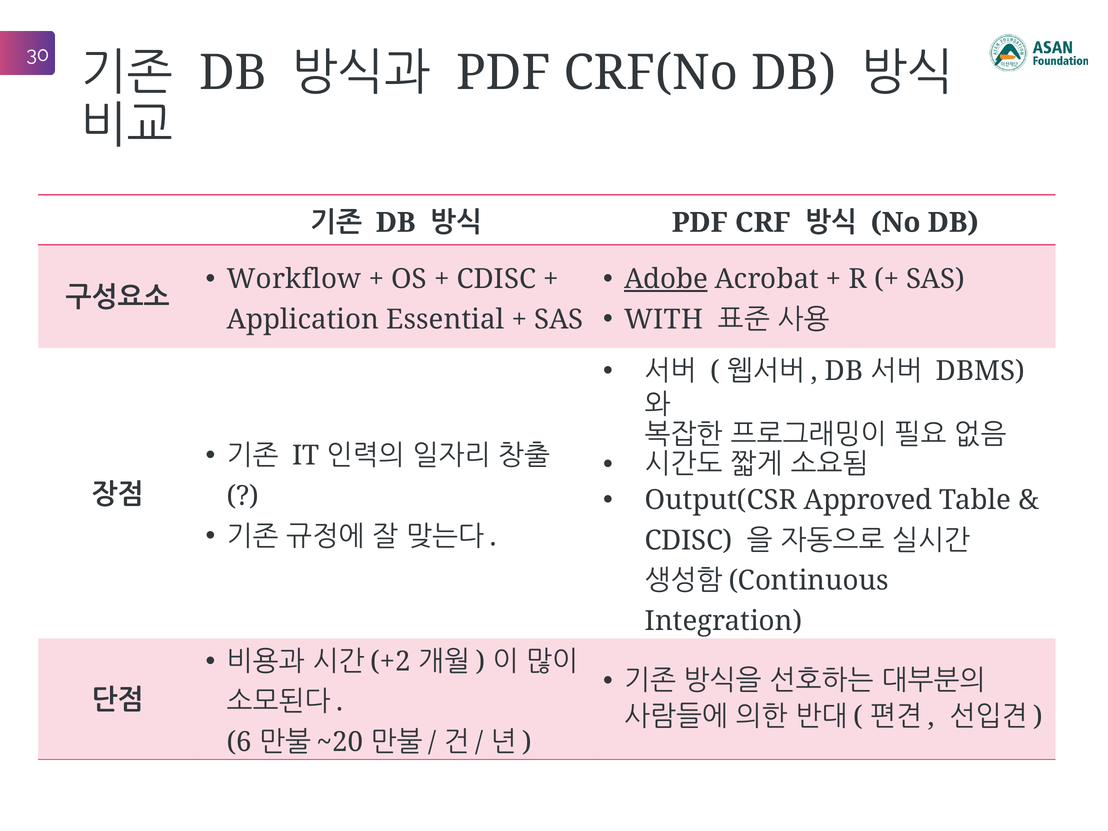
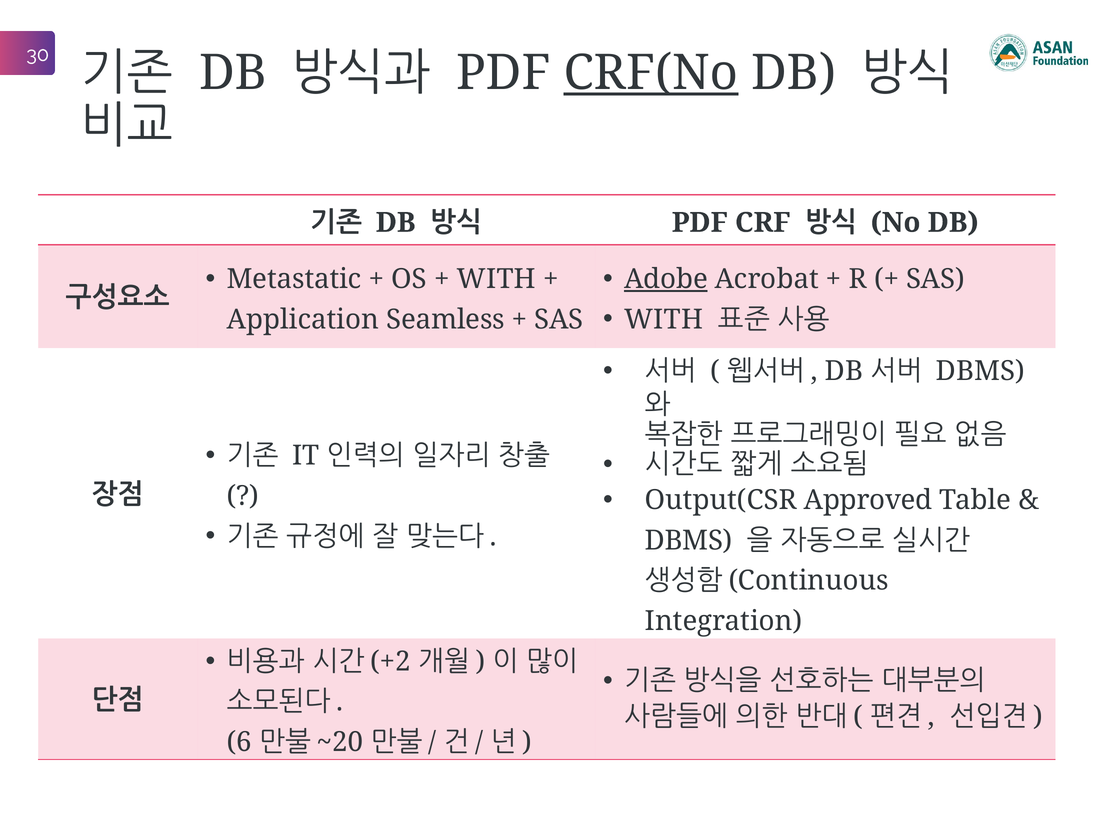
CRF(No underline: none -> present
Workflow: Workflow -> Metastatic
CDISC at (496, 279): CDISC -> WITH
Essential: Essential -> Seamless
CDISC at (689, 540): CDISC -> DBMS
